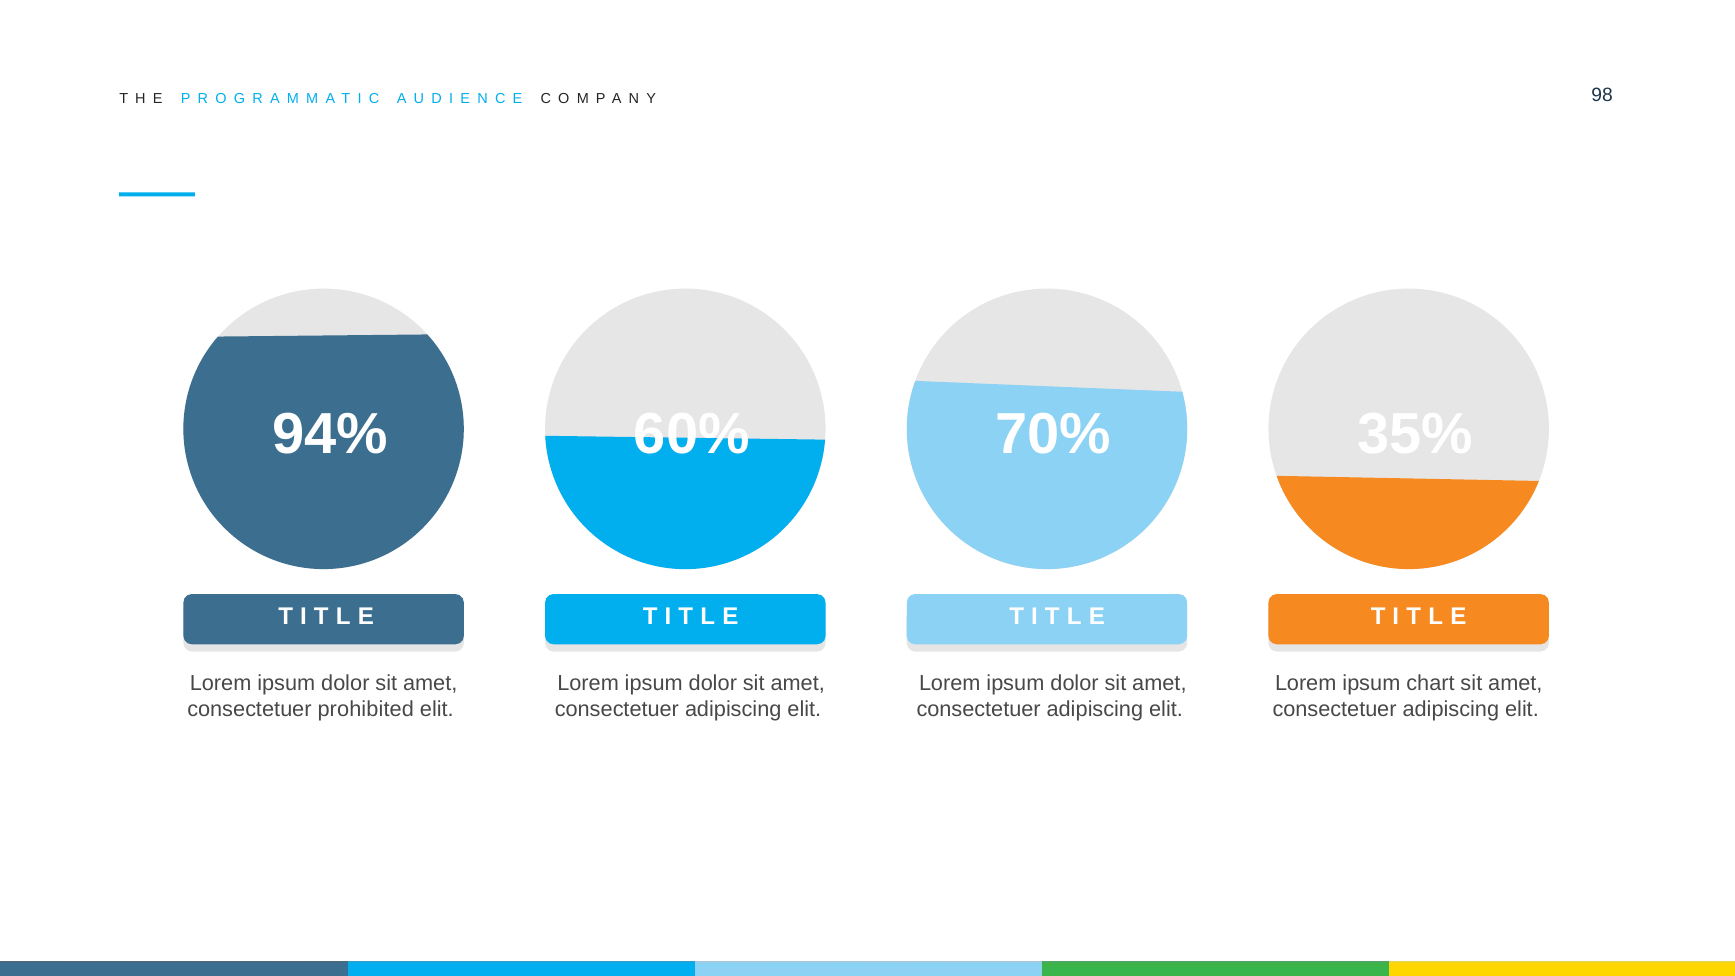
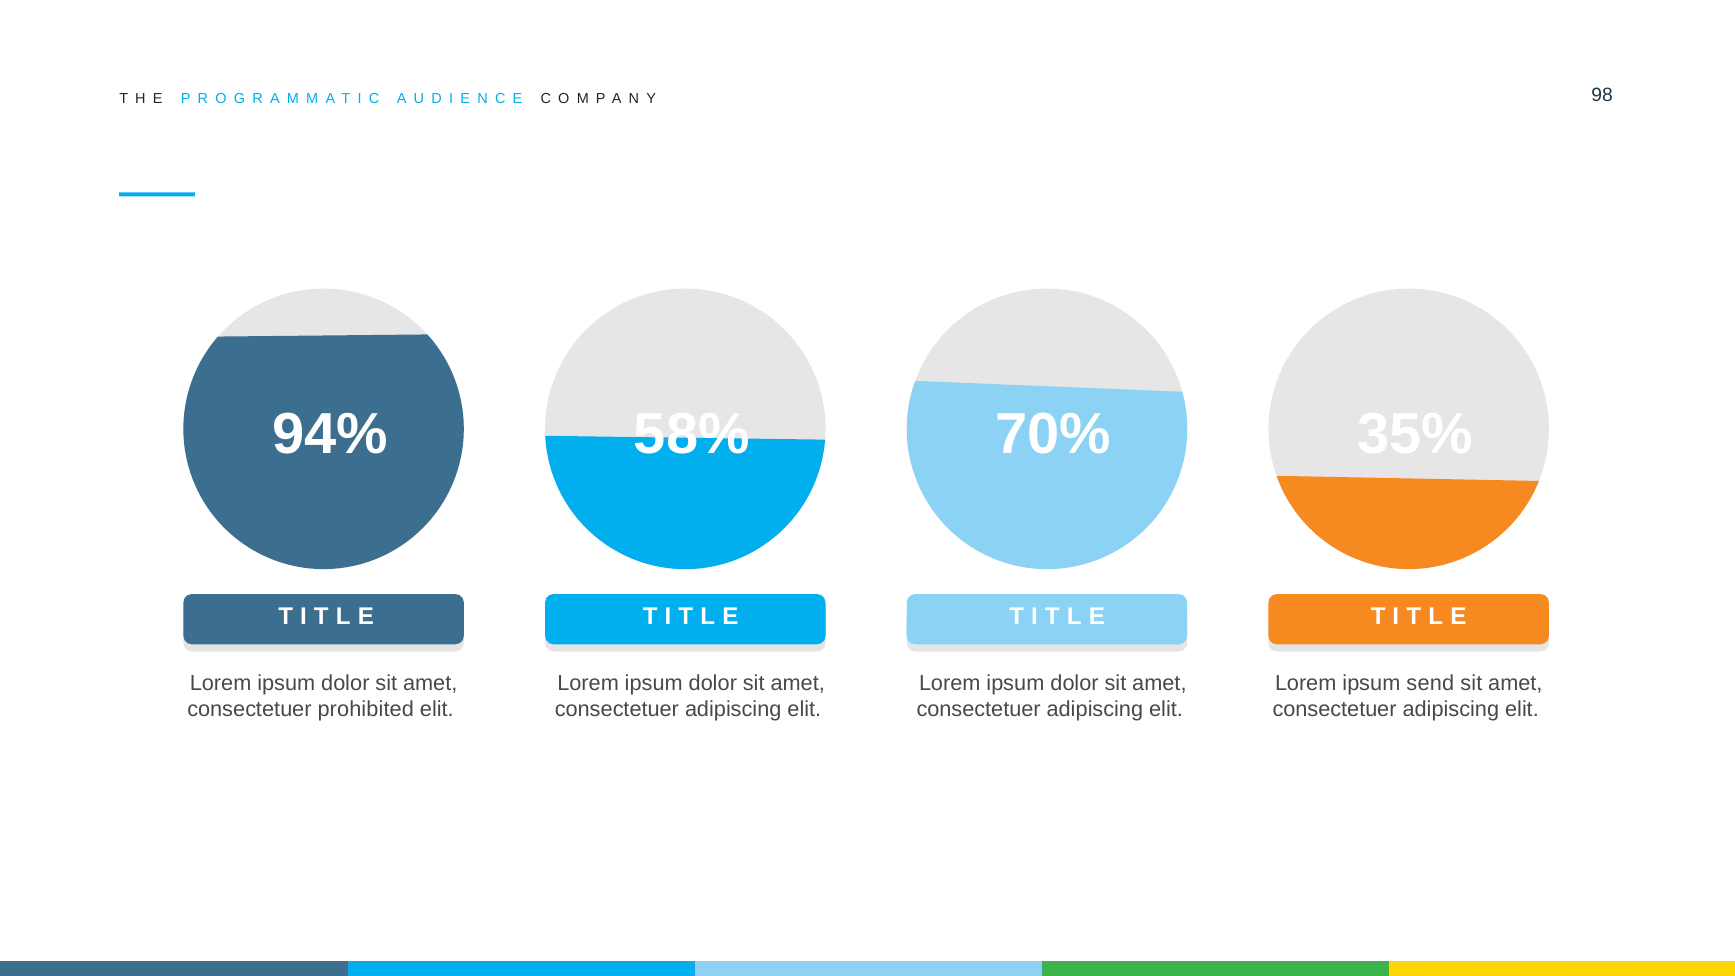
60%: 60% -> 58%
chart: chart -> send
